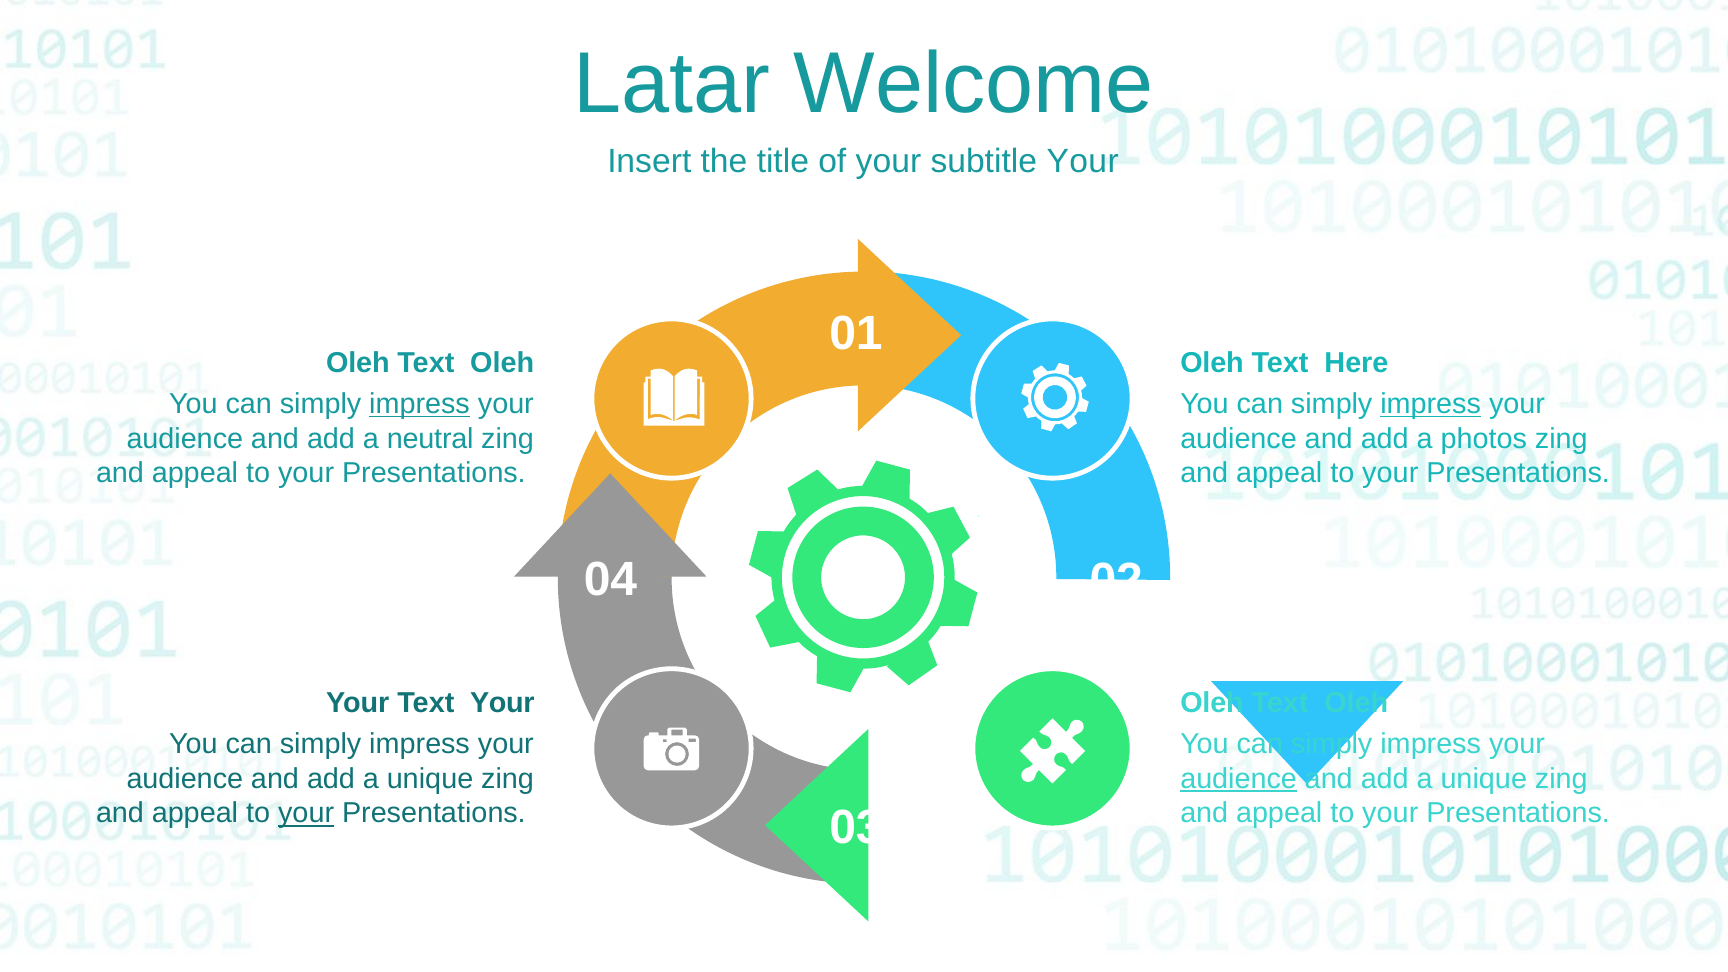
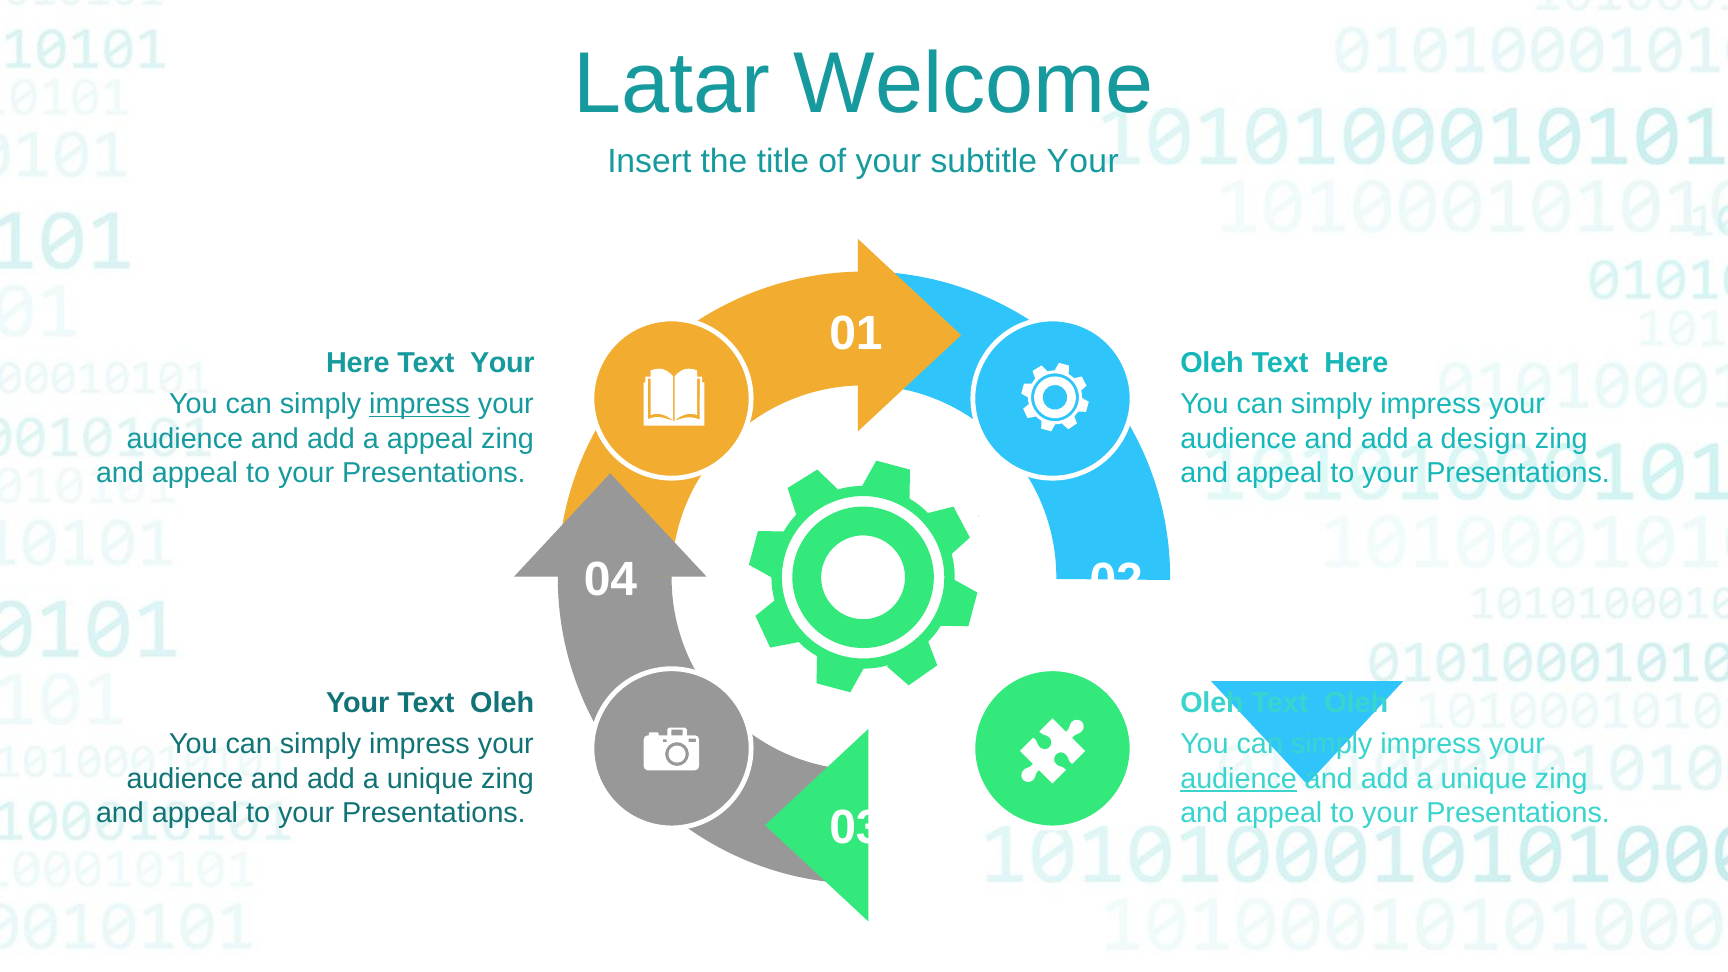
Oleh at (358, 363): Oleh -> Here
Oleh at (502, 363): Oleh -> Your
impress at (1431, 404) underline: present -> none
a neutral: neutral -> appeal
photos: photos -> design
Your Text Your: Your -> Oleh
your at (306, 813) underline: present -> none
